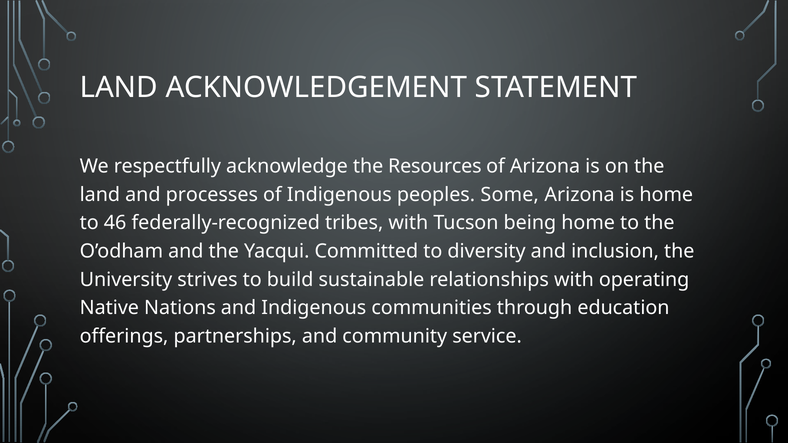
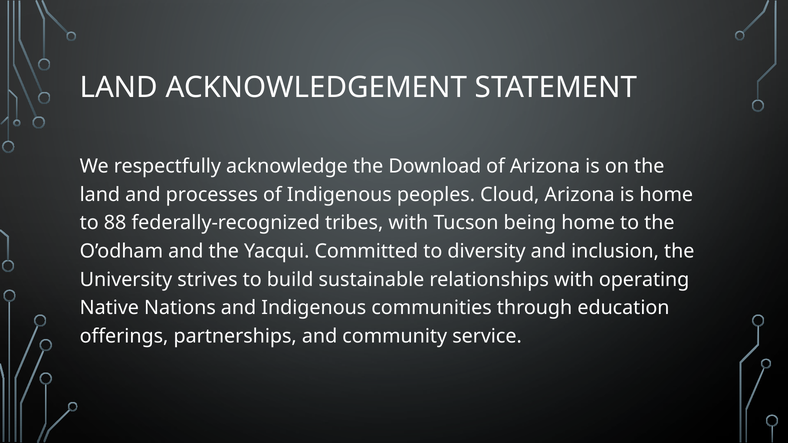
Resources: Resources -> Download
Some: Some -> Cloud
46: 46 -> 88
